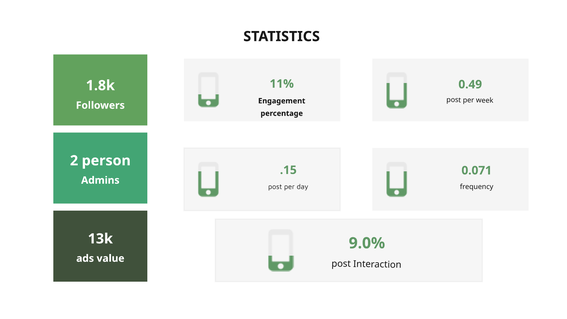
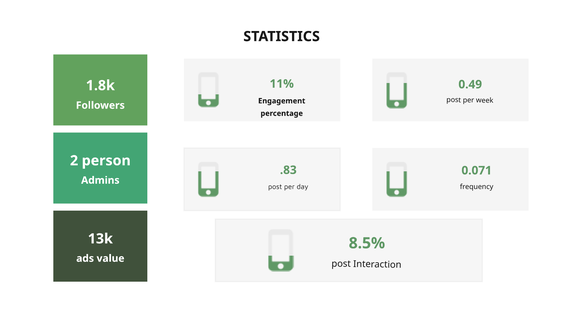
.15: .15 -> .83
9.0%: 9.0% -> 8.5%
